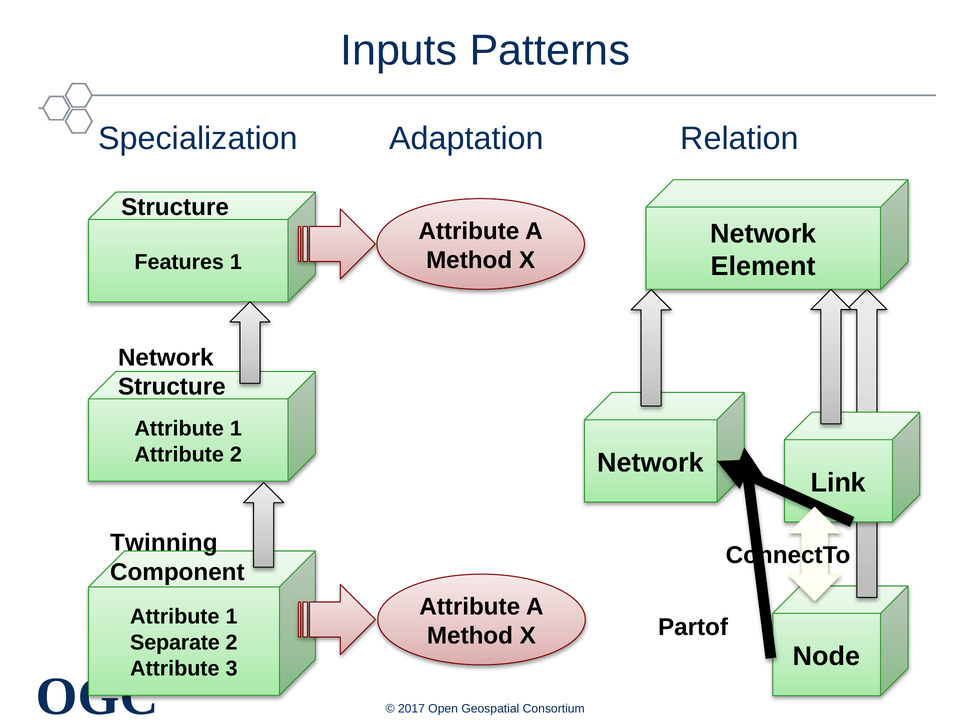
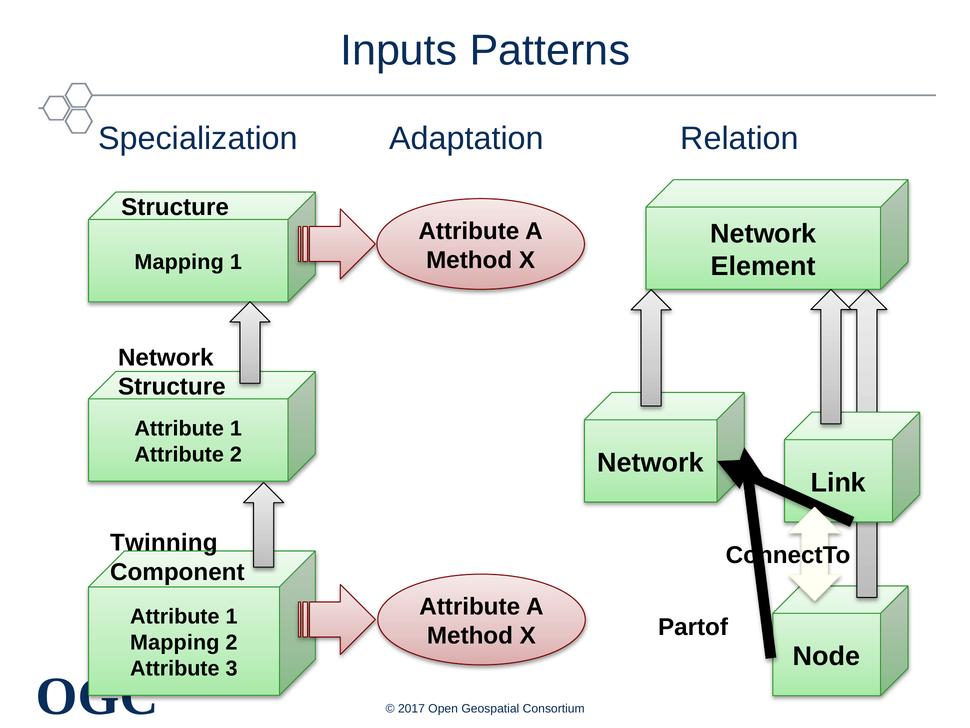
Features at (179, 262): Features -> Mapping
Separate at (175, 642): Separate -> Mapping
